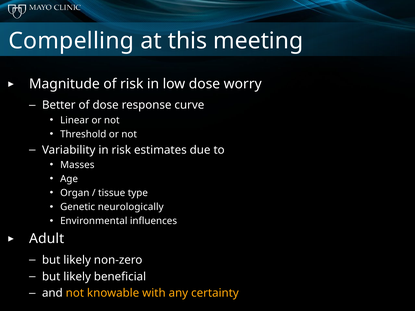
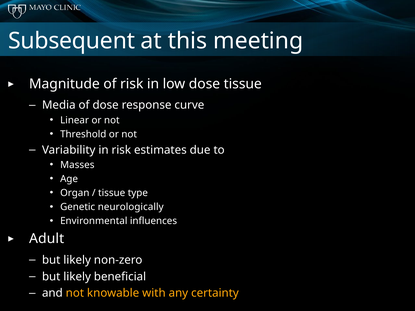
Compelling: Compelling -> Subsequent
dose worry: worry -> tissue
Better: Better -> Media
